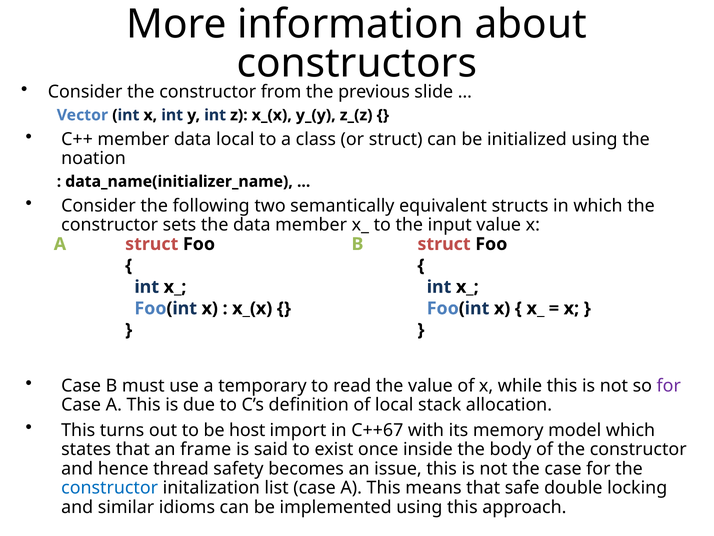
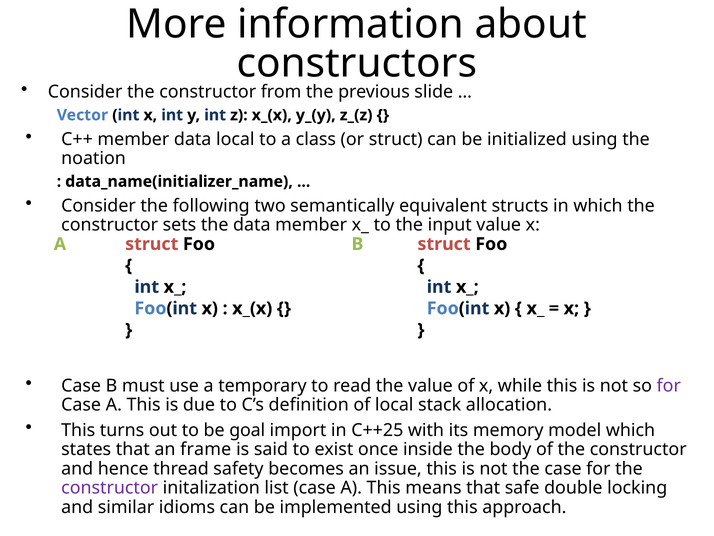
host: host -> goal
C++67: C++67 -> C++25
constructor at (110, 488) colour: blue -> purple
